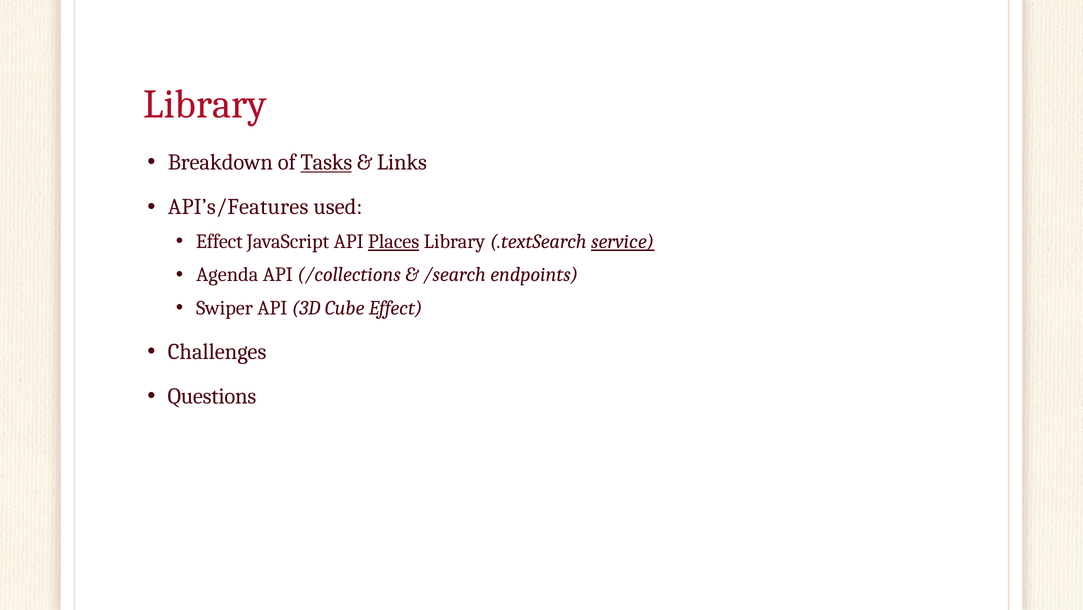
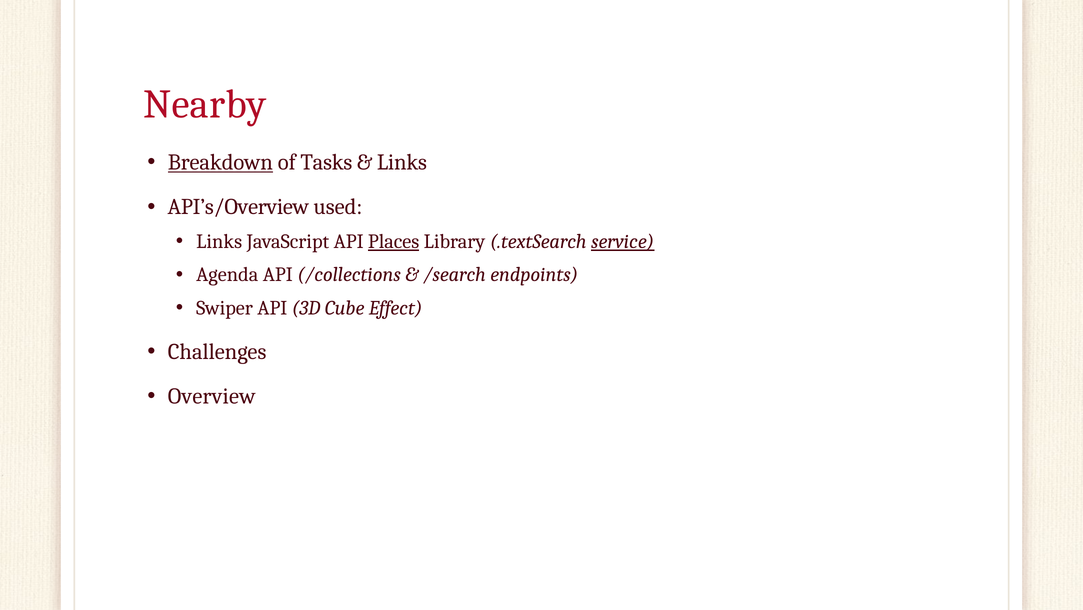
Library at (205, 104): Library -> Nearby
Breakdown underline: none -> present
Tasks underline: present -> none
API’s/Features: API’s/Features -> API’s/Overview
Effect at (219, 241): Effect -> Links
Questions: Questions -> Overview
